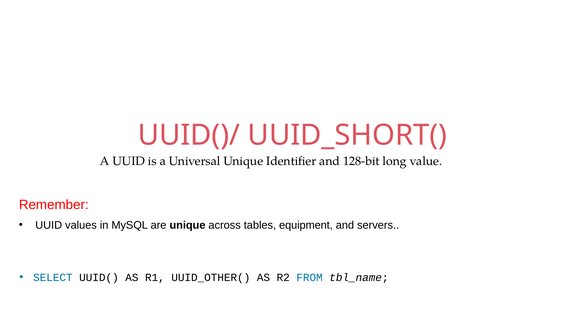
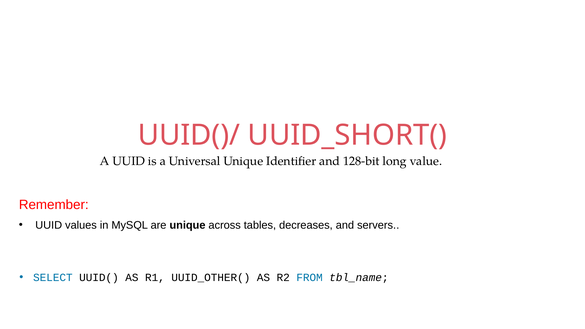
equipment: equipment -> decreases
